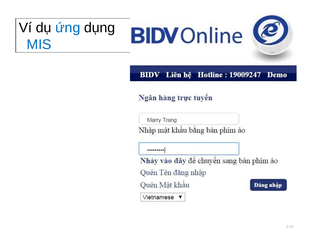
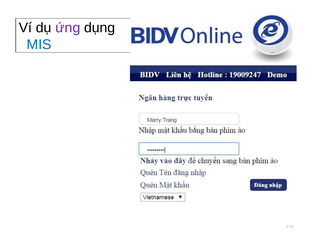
ứng colour: blue -> purple
